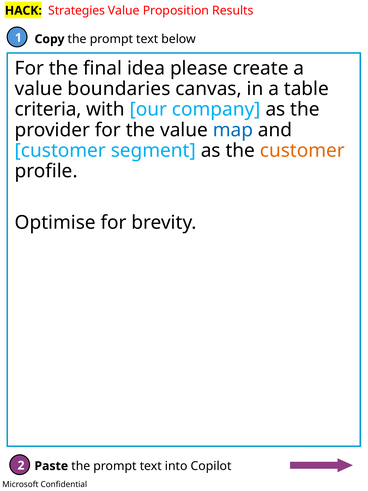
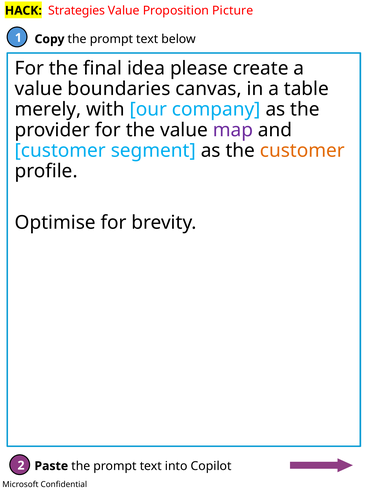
Results: Results -> Picture
criteria: criteria -> merely
map colour: blue -> purple
